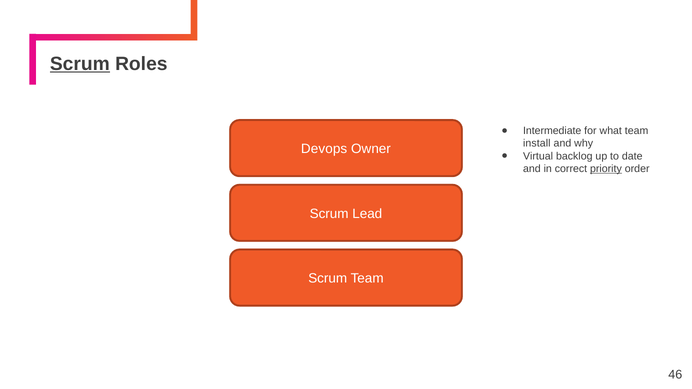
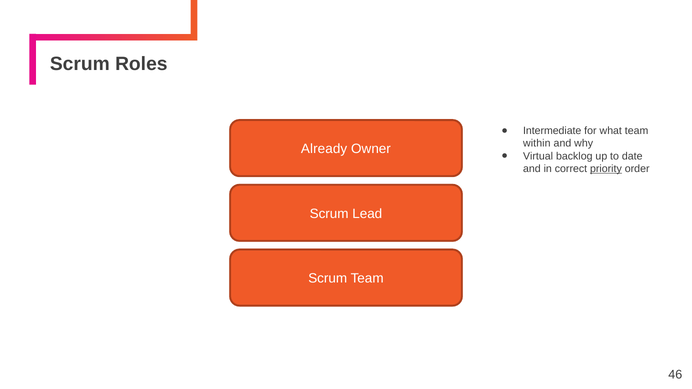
Scrum at (80, 64) underline: present -> none
install: install -> within
Devops: Devops -> Already
